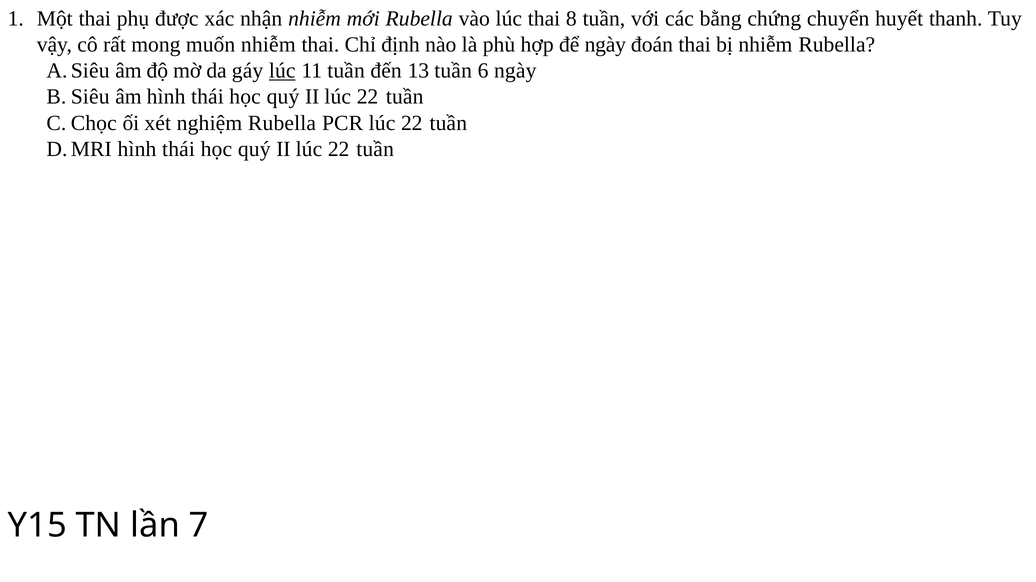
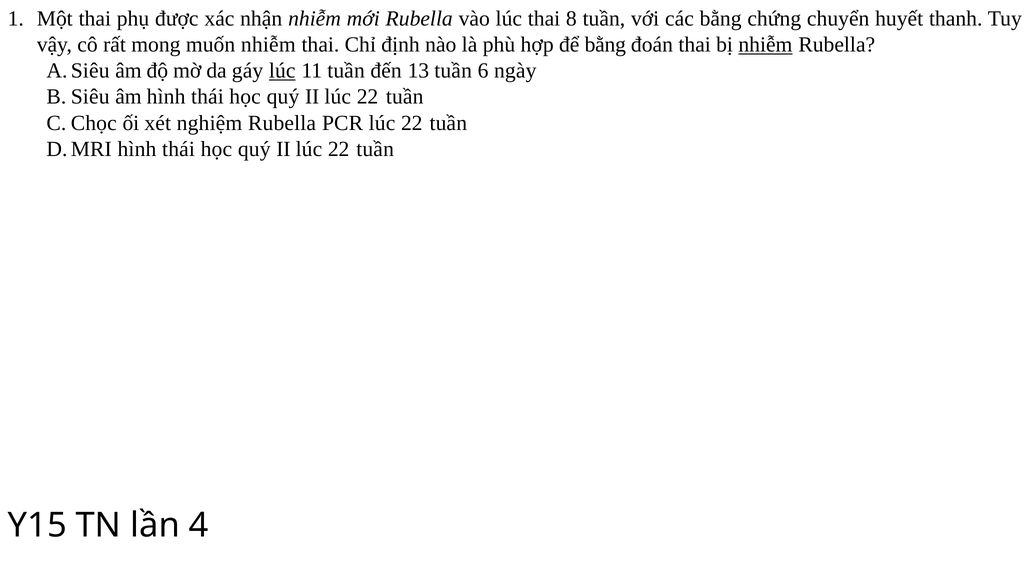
để ngày: ngày -> bằng
nhiễm at (765, 45) underline: none -> present
7: 7 -> 4
